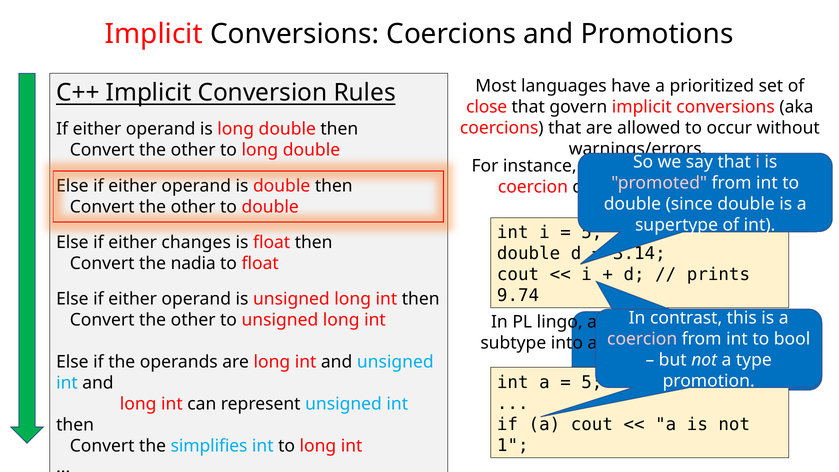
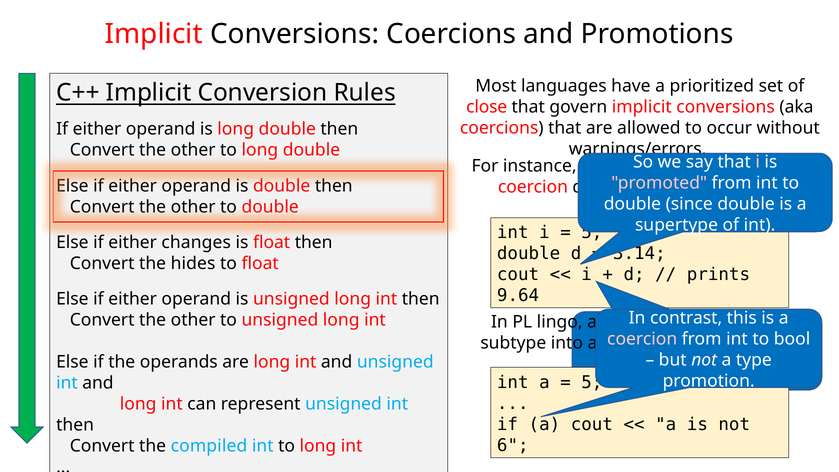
nadia: nadia -> hides
9.74: 9.74 -> 9.64
1: 1 -> 6
simplifies: simplifies -> compiled
